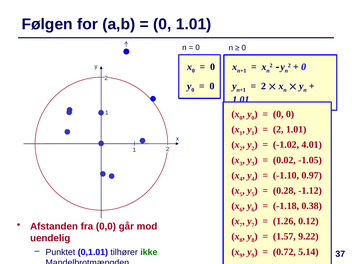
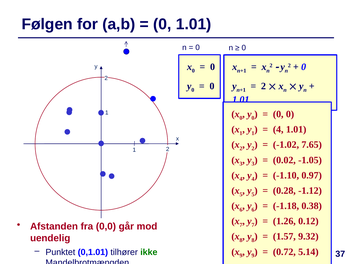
2 at (278, 129): 2 -> 4
4.01: 4.01 -> 7.65
9.22: 9.22 -> 9.32
